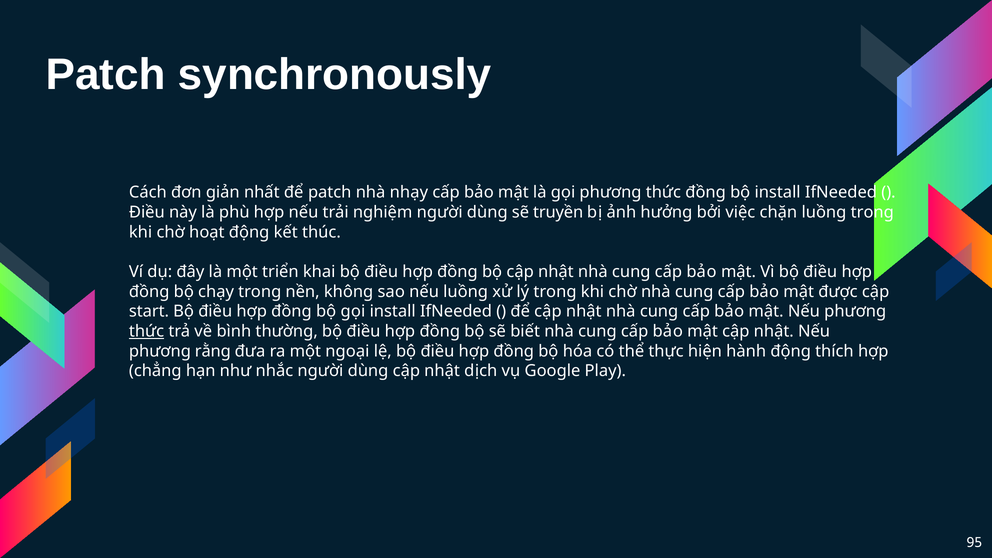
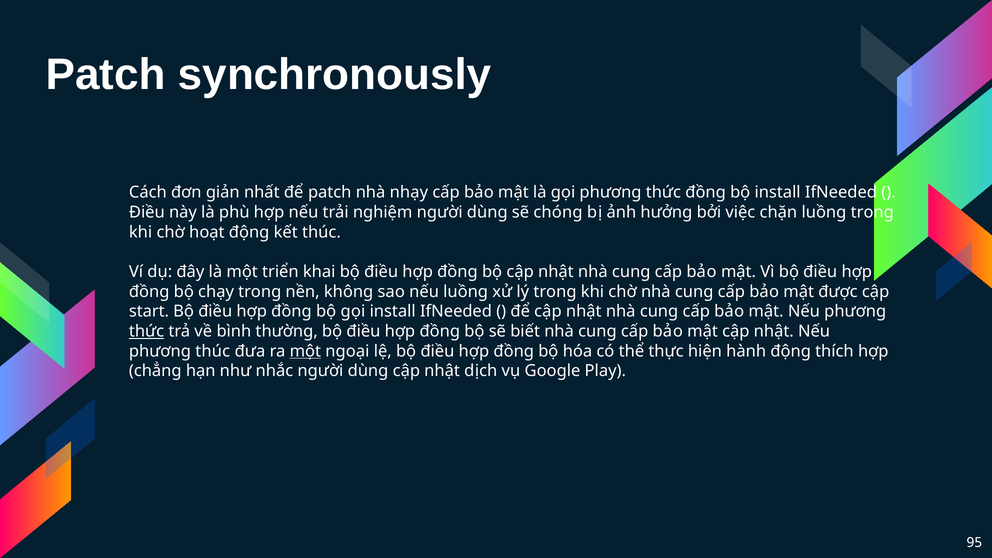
truyền: truyền -> chóng
phương rằng: rằng -> thúc
một at (305, 351) underline: none -> present
